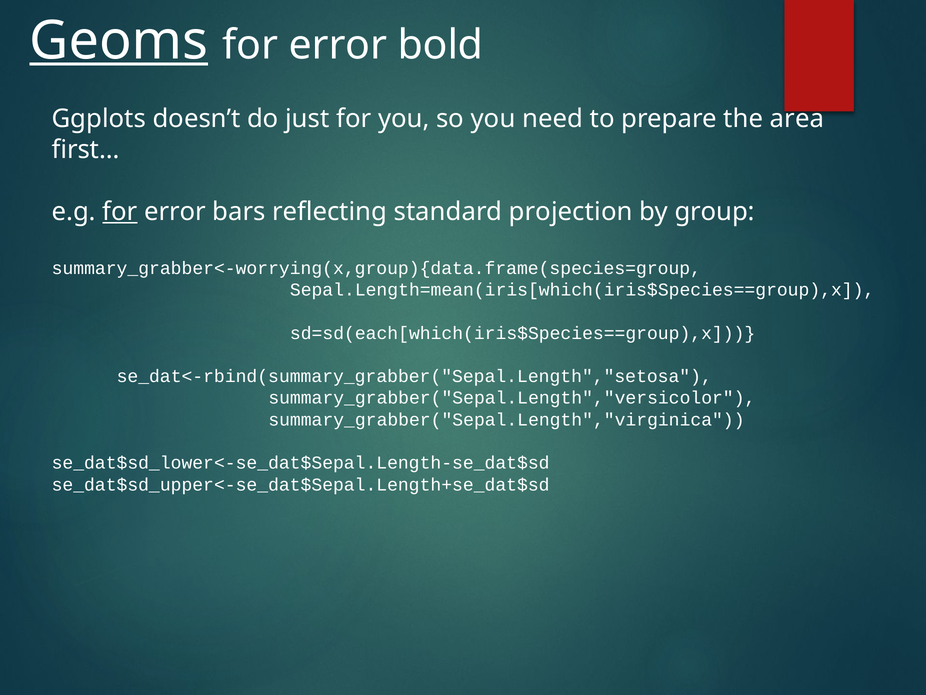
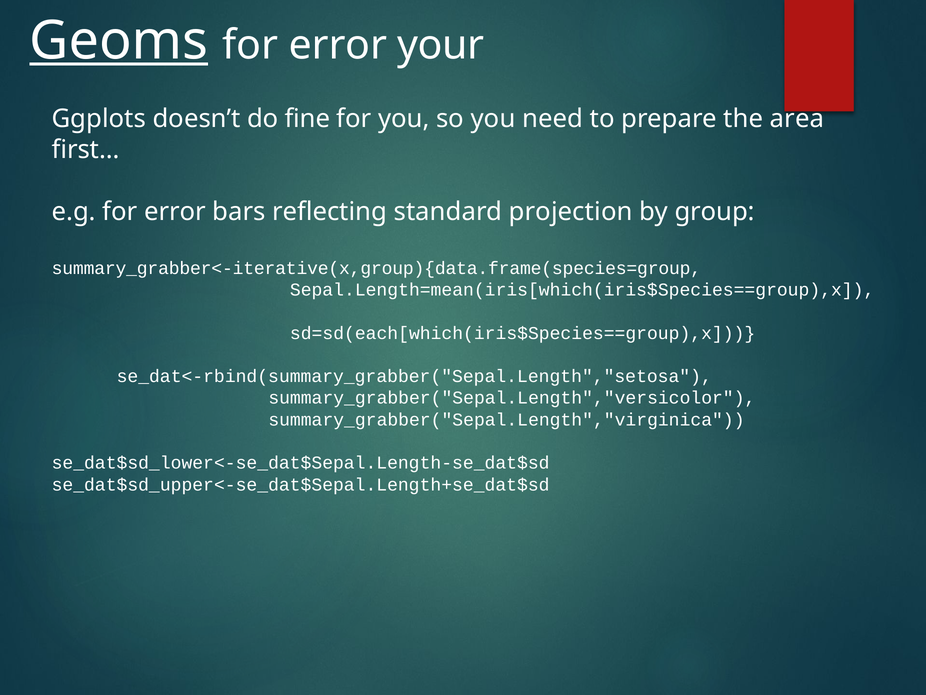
bold: bold -> your
just: just -> fine
for at (120, 211) underline: present -> none
summary_grabber<-worrying(x,group){data.frame(species=group: summary_grabber<-worrying(x,group){data.frame(species=group -> summary_grabber<-iterative(x,group){data.frame(species=group
